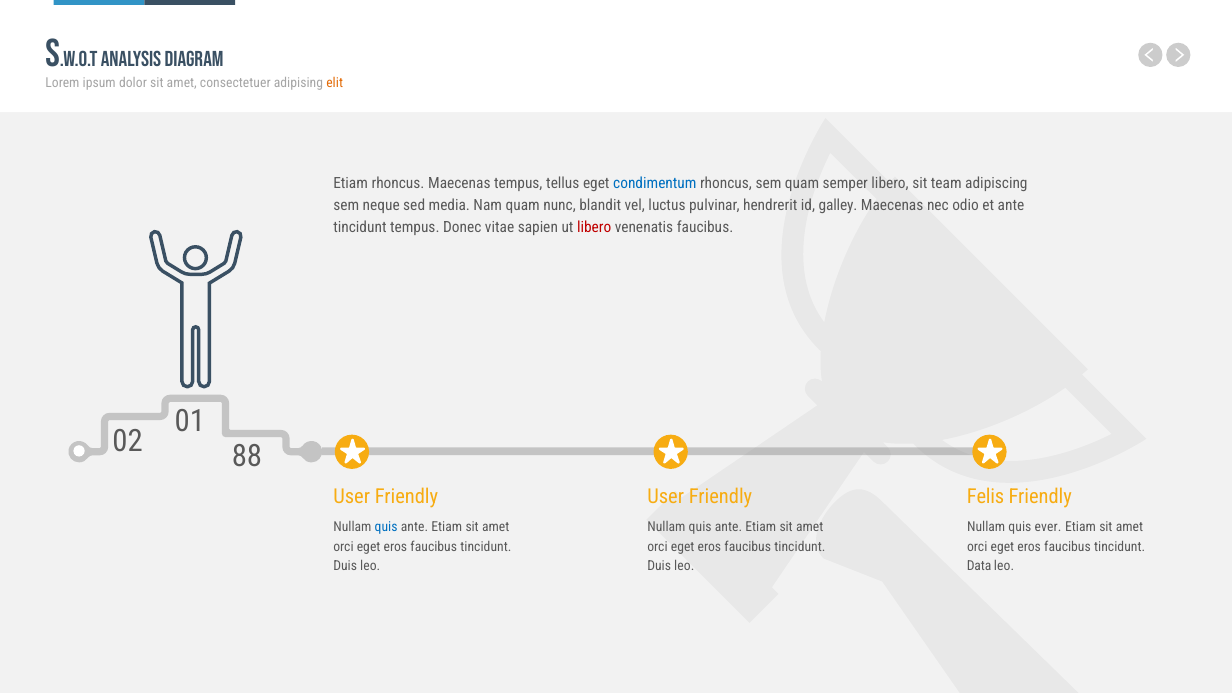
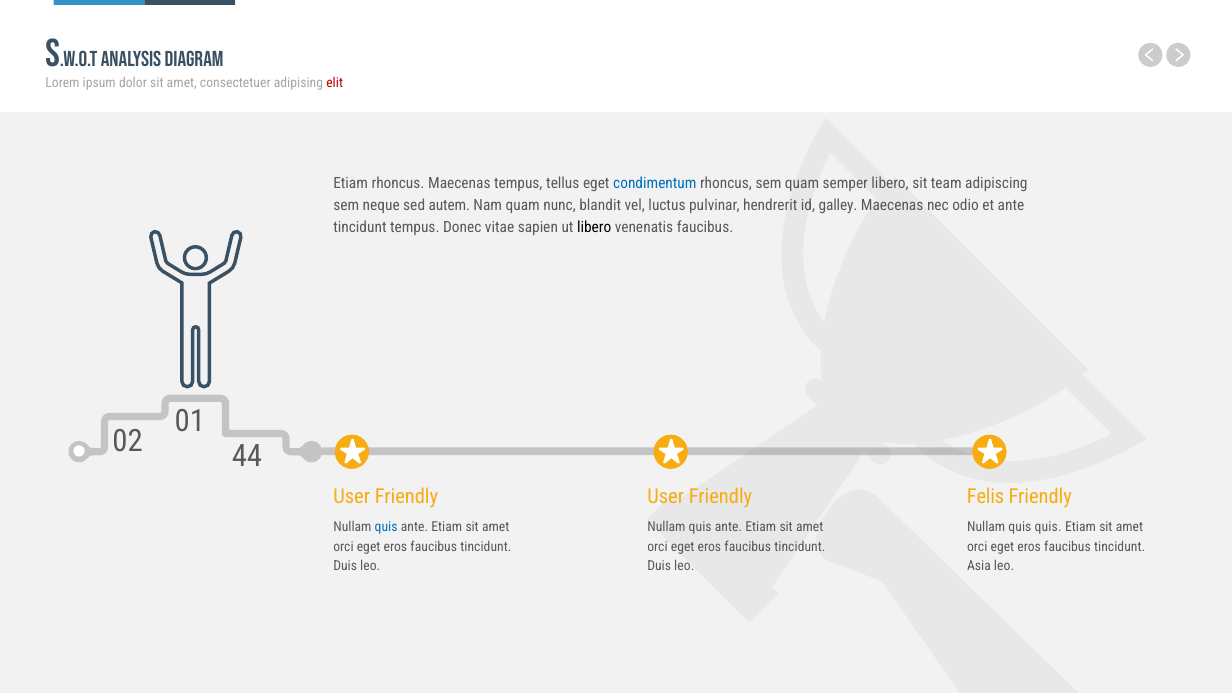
elit colour: orange -> red
media: media -> autem
libero at (594, 227) colour: red -> black
88: 88 -> 44
quis ever: ever -> quis
Data: Data -> Asia
